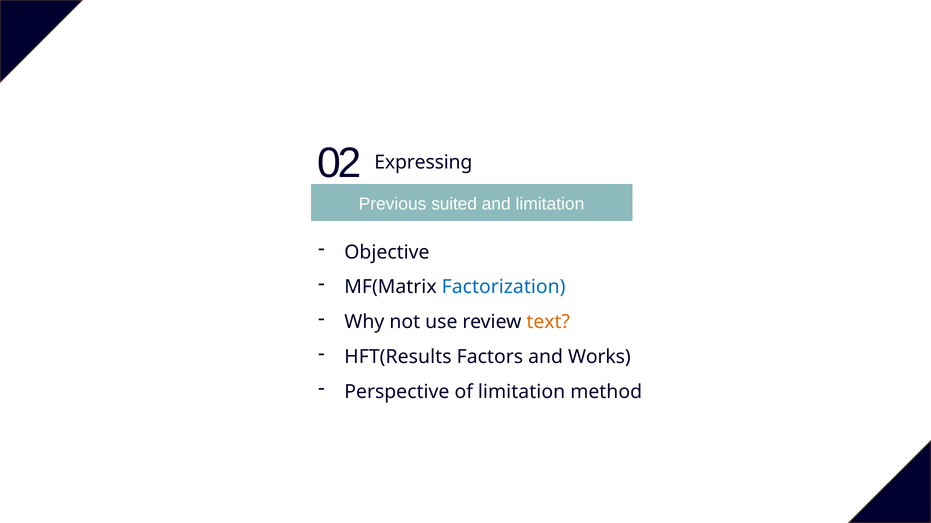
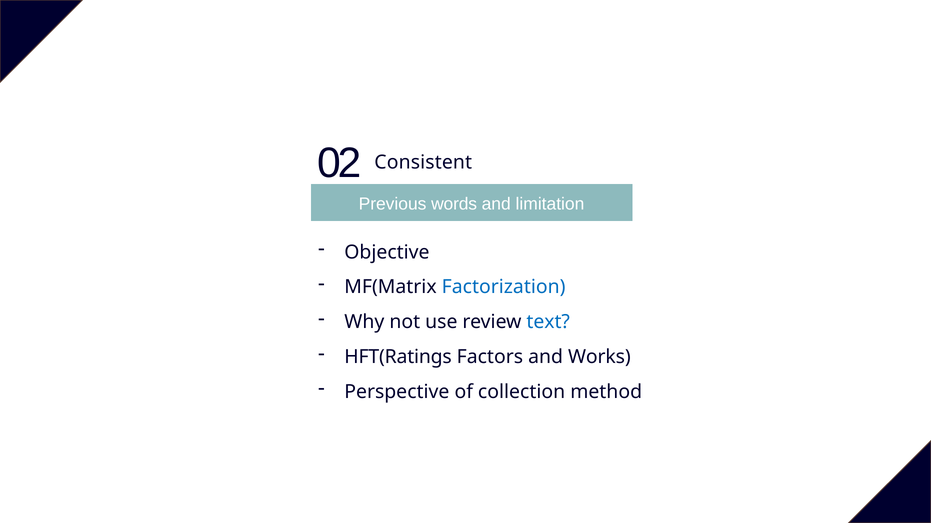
Expressing: Expressing -> Consistent
suited: suited -> words
text colour: orange -> blue
HFT(Results: HFT(Results -> HFT(Ratings
of limitation: limitation -> collection
